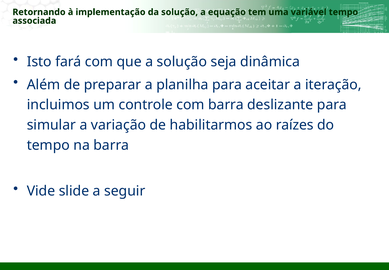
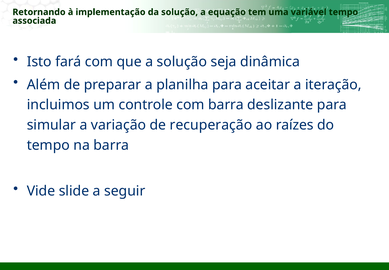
habilitarmos: habilitarmos -> recuperação
